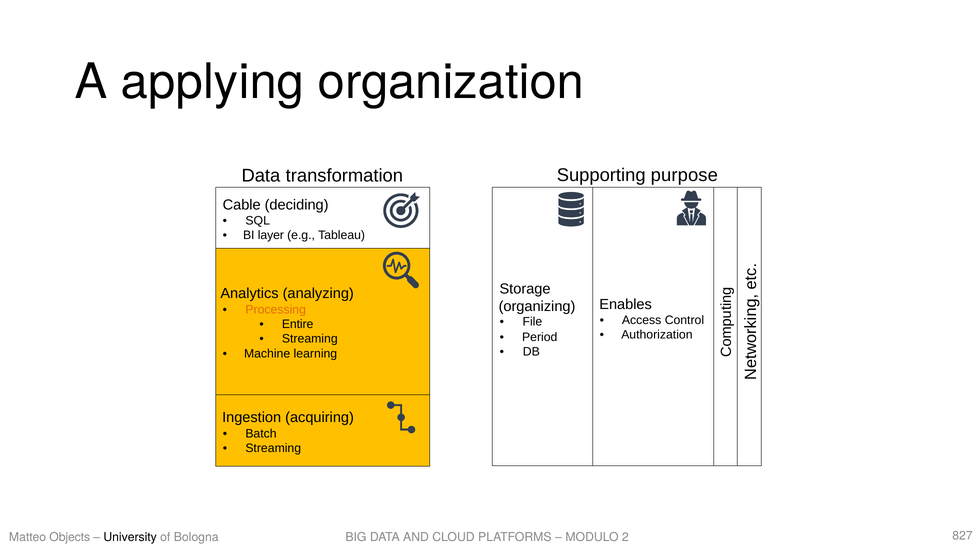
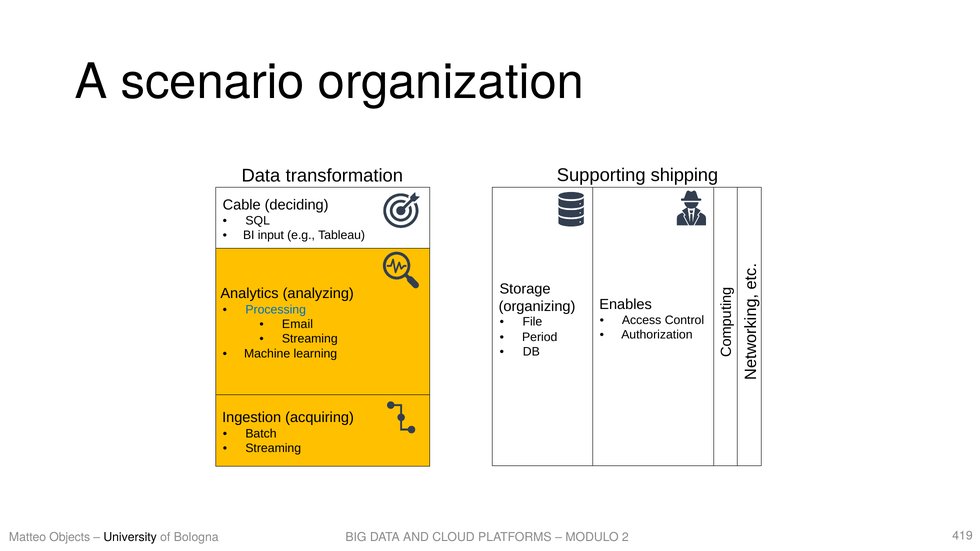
applying: applying -> scenario
purpose: purpose -> shipping
layer: layer -> input
Processing colour: orange -> blue
Entire: Entire -> Email
827: 827 -> 419
